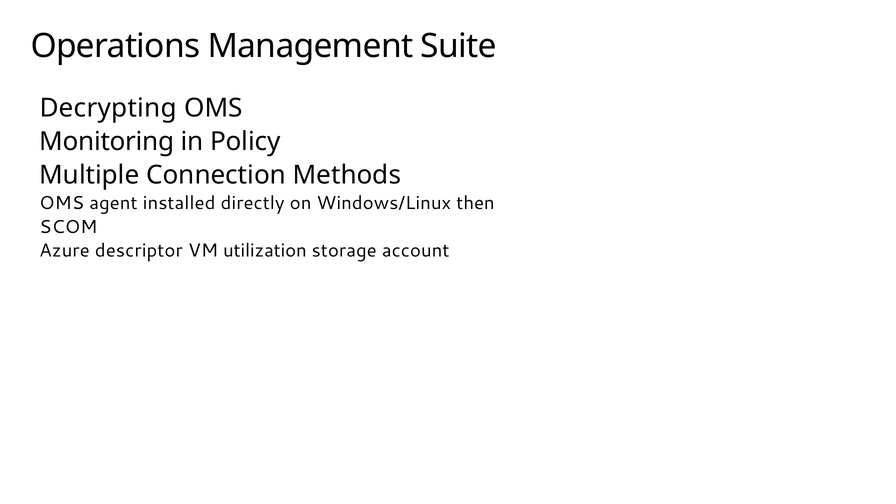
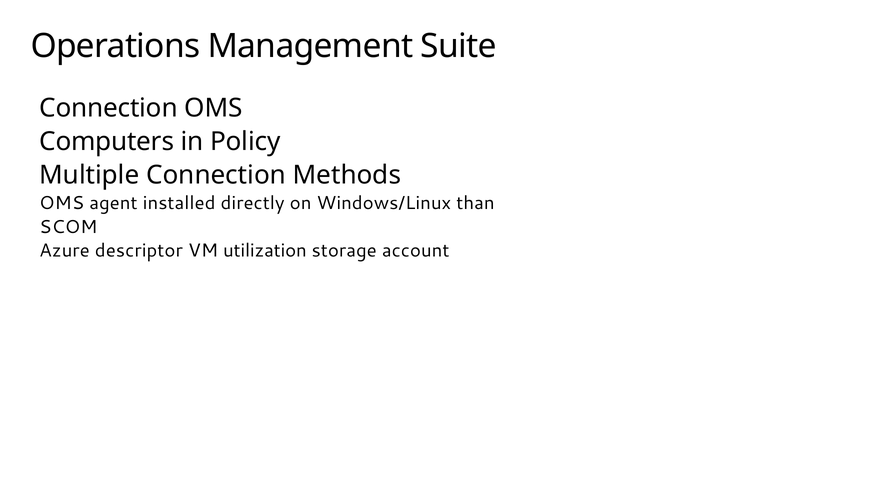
Decrypting at (108, 108): Decrypting -> Connection
Monitoring: Monitoring -> Computers
then: then -> than
